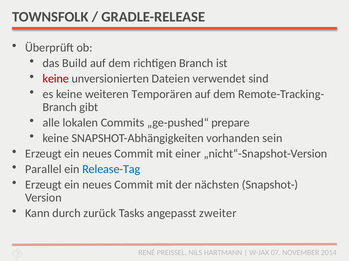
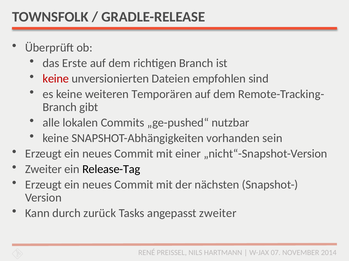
Build: Build -> Erste
verwendet: verwendet -> empfohlen
prepare: prepare -> nutzbar
Parallel at (43, 170): Parallel -> Zweiter
Release-Tag colour: blue -> black
